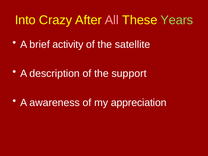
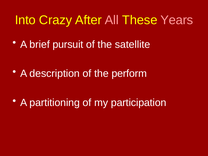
Years colour: light green -> pink
activity: activity -> pursuit
support: support -> perform
awareness: awareness -> partitioning
appreciation: appreciation -> participation
